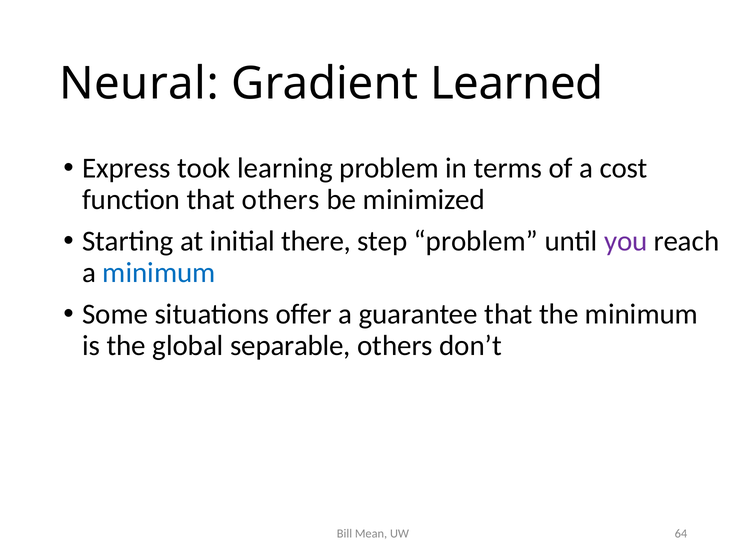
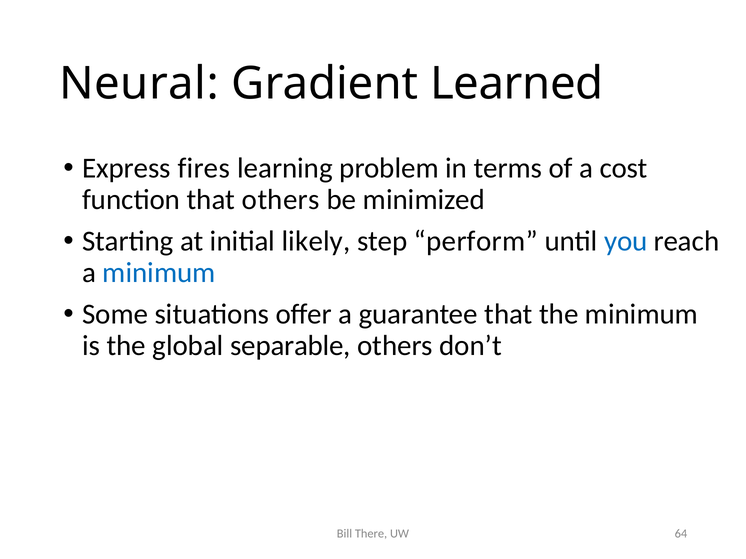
took: took -> fires
there: there -> likely
step problem: problem -> perform
you colour: purple -> blue
Mean: Mean -> There
